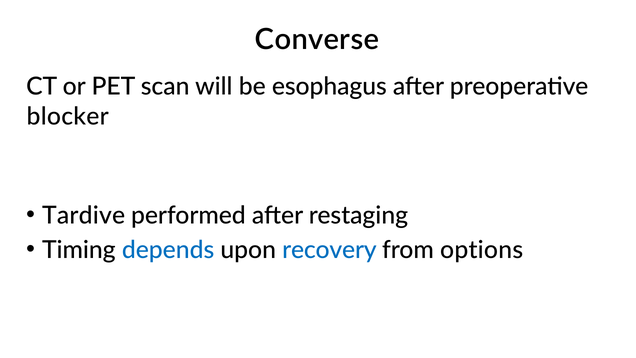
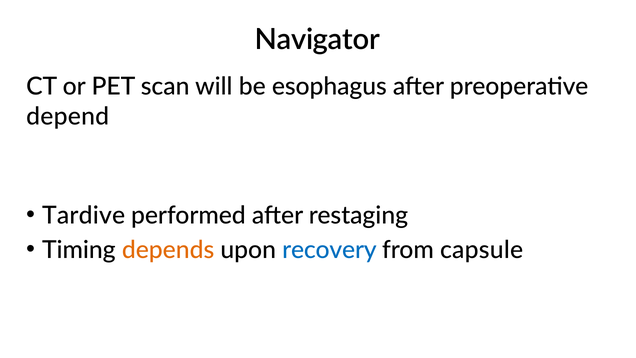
Converse: Converse -> Navigator
blocker: blocker -> depend
depends colour: blue -> orange
options: options -> capsule
